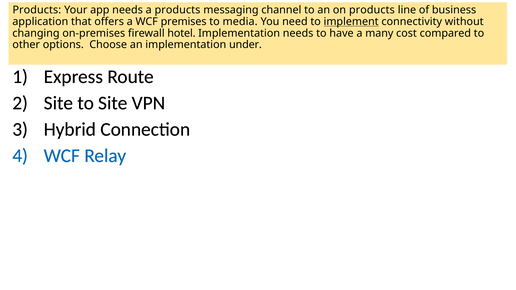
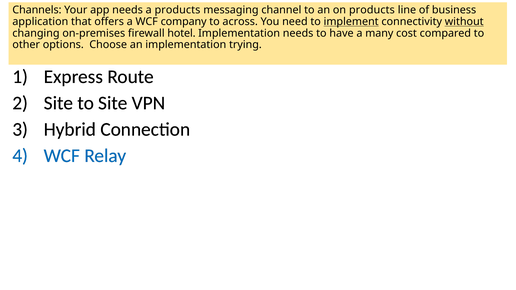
Products at (37, 10): Products -> Channels
premises: premises -> company
media: media -> across
without underline: none -> present
under: under -> trying
